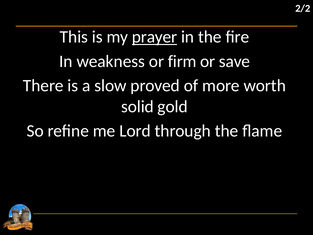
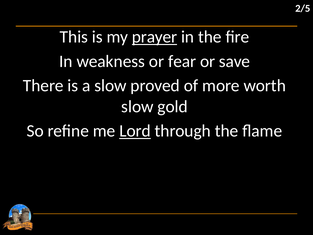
2/2: 2/2 -> 2/5
firm: firm -> fear
solid at (137, 106): solid -> slow
Lord underline: none -> present
